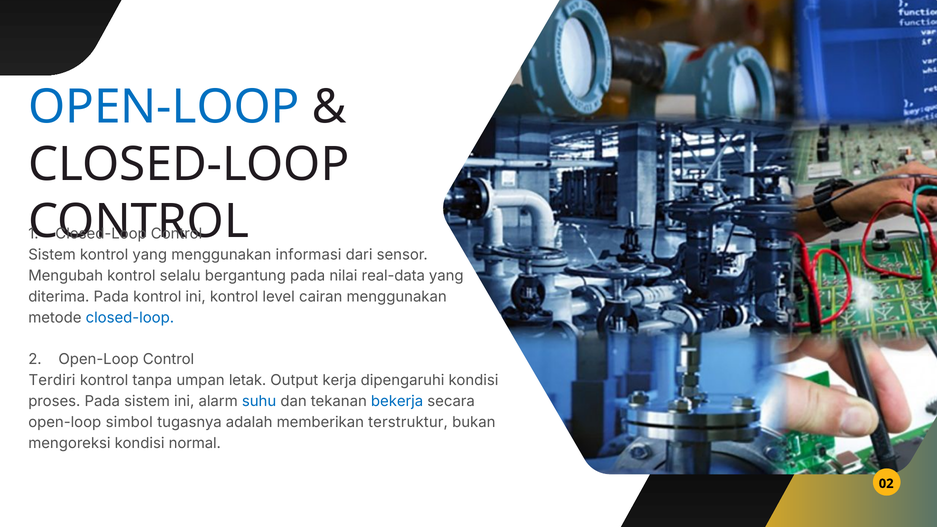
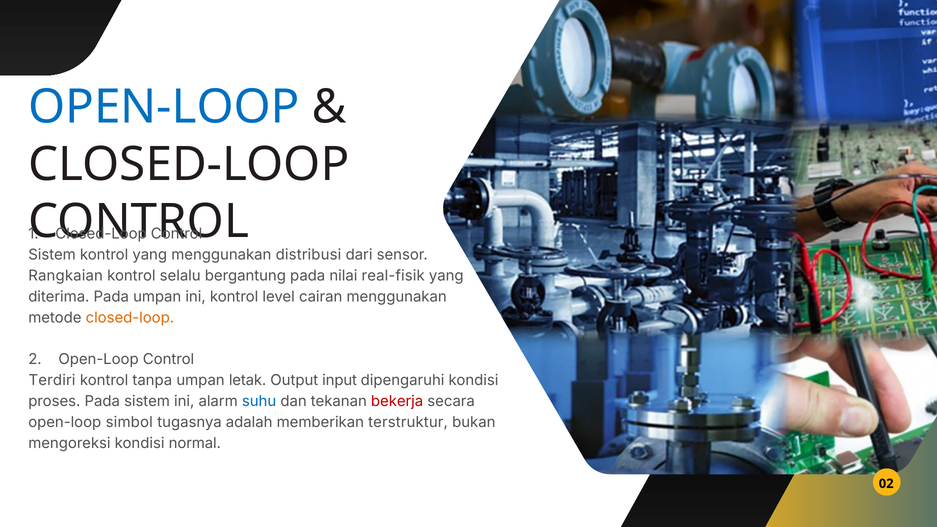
informasi: informasi -> distribusi
Mengubah: Mengubah -> Rangkaian
real-data: real-data -> real-fisik
Pada kontrol: kontrol -> umpan
closed-loop at (130, 318) colour: blue -> orange
kerja: kerja -> input
bekerja colour: blue -> red
